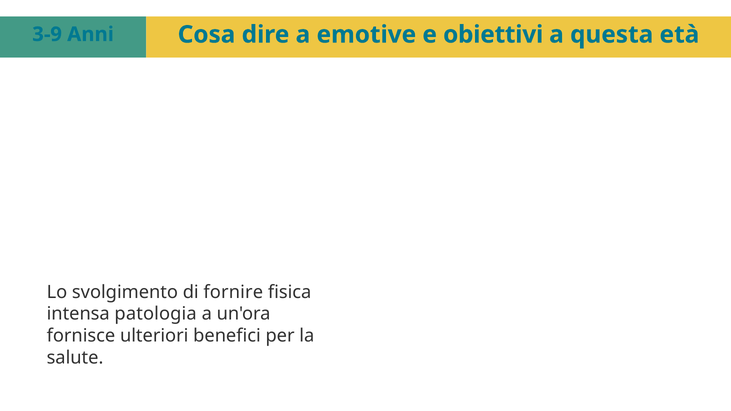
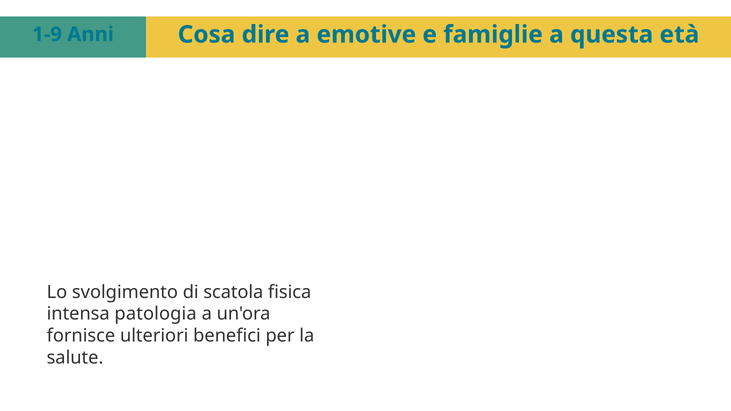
3-9: 3-9 -> 1-9
obiettivi: obiettivi -> famiglie
fornire: fornire -> scatola
